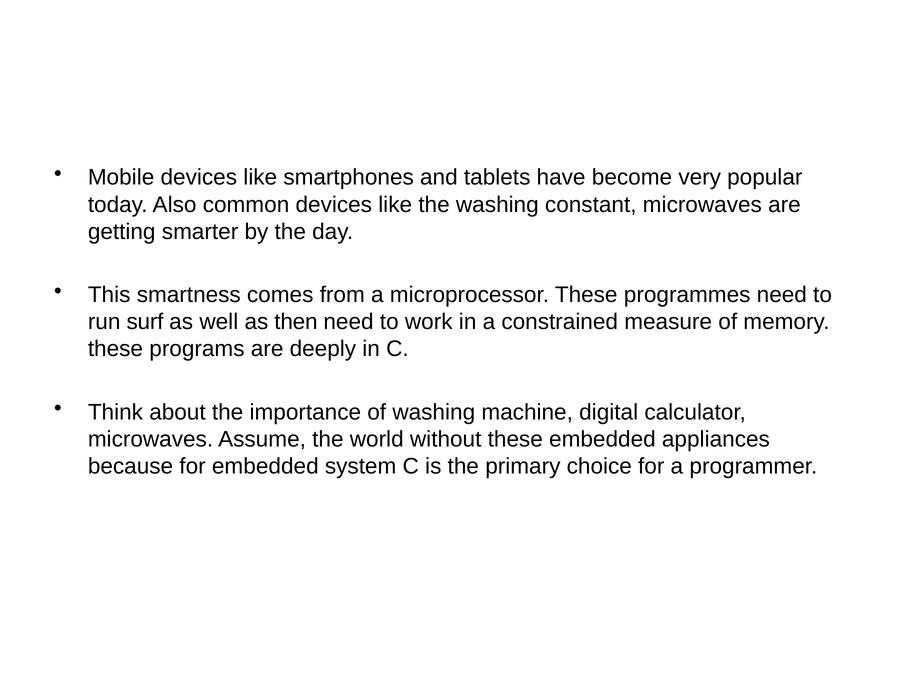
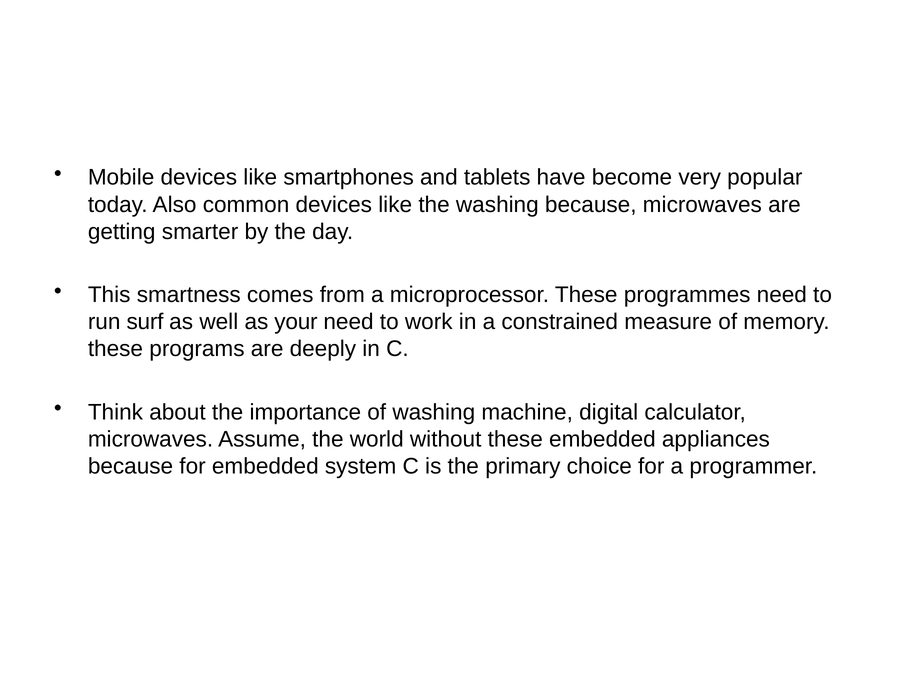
washing constant: constant -> because
then: then -> your
